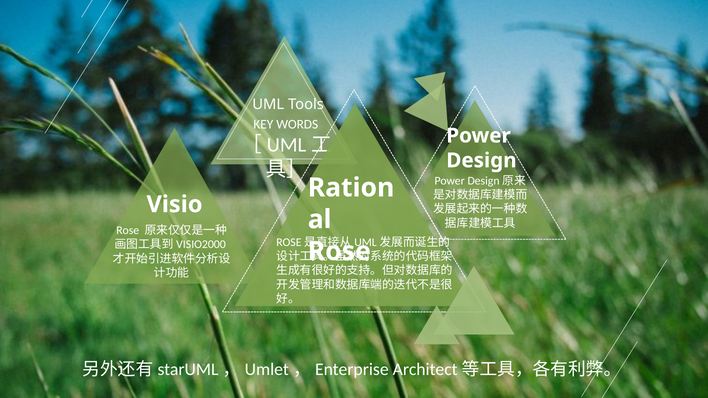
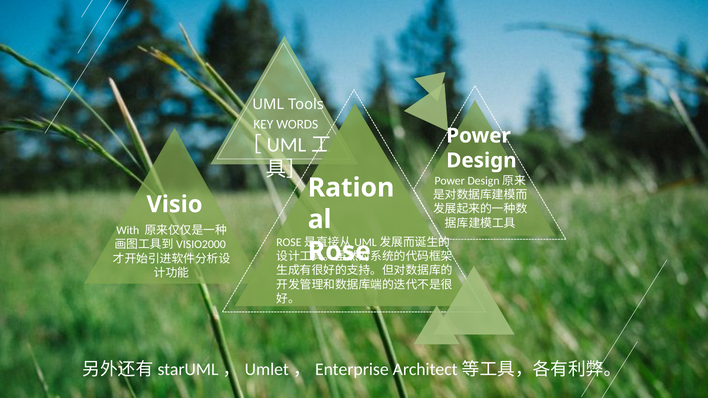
Rose at (128, 231): Rose -> With
